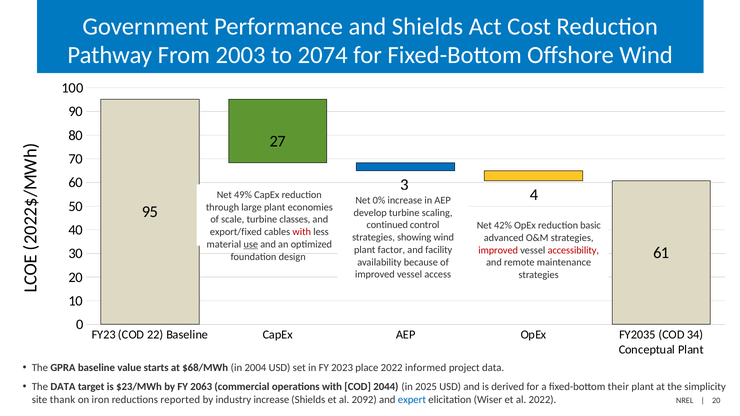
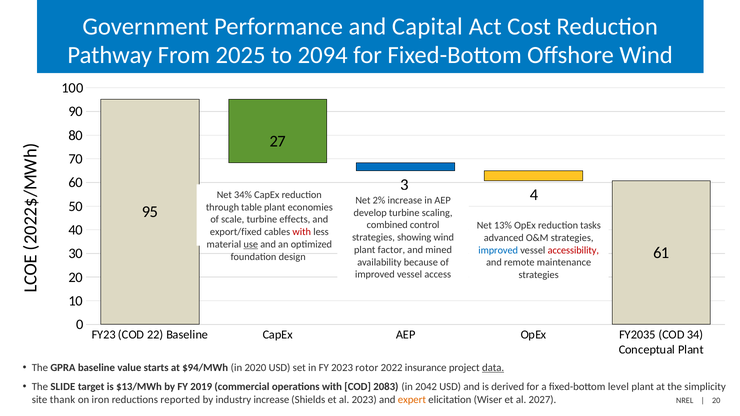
and Shields: Shields -> Capital
2003: 2003 -> 2025
2074: 2074 -> 2094
49%: 49% -> 34%
0%: 0% -> 2%
large: large -> table
classes: classes -> effects
continued: continued -> combined
42%: 42% -> 13%
basic: basic -> tasks
facility: facility -> mined
improved at (498, 250) colour: red -> blue
$68/MWh: $68/MWh -> $94/MWh
2004: 2004 -> 2020
place: place -> rotor
informed: informed -> insurance
data at (493, 368) underline: none -> present
The DATA: DATA -> SLIDE
$23/MWh: $23/MWh -> $13/MWh
2063: 2063 -> 2019
2044: 2044 -> 2083
2025: 2025 -> 2042
their: their -> level
al 2092: 2092 -> 2023
expert colour: blue -> orange
al 2022: 2022 -> 2027
